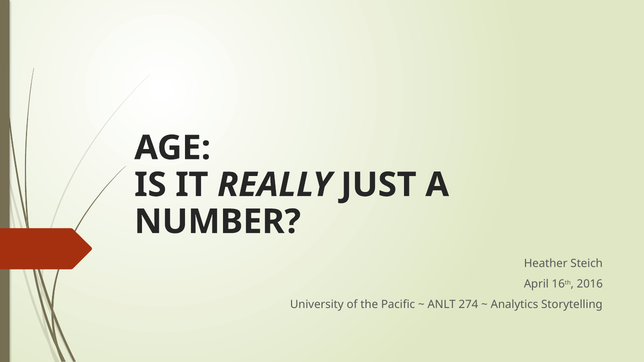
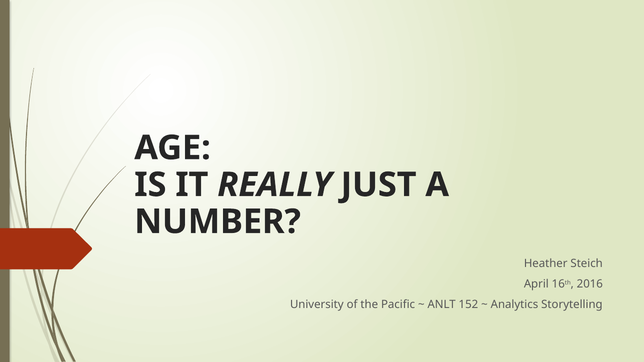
274: 274 -> 152
